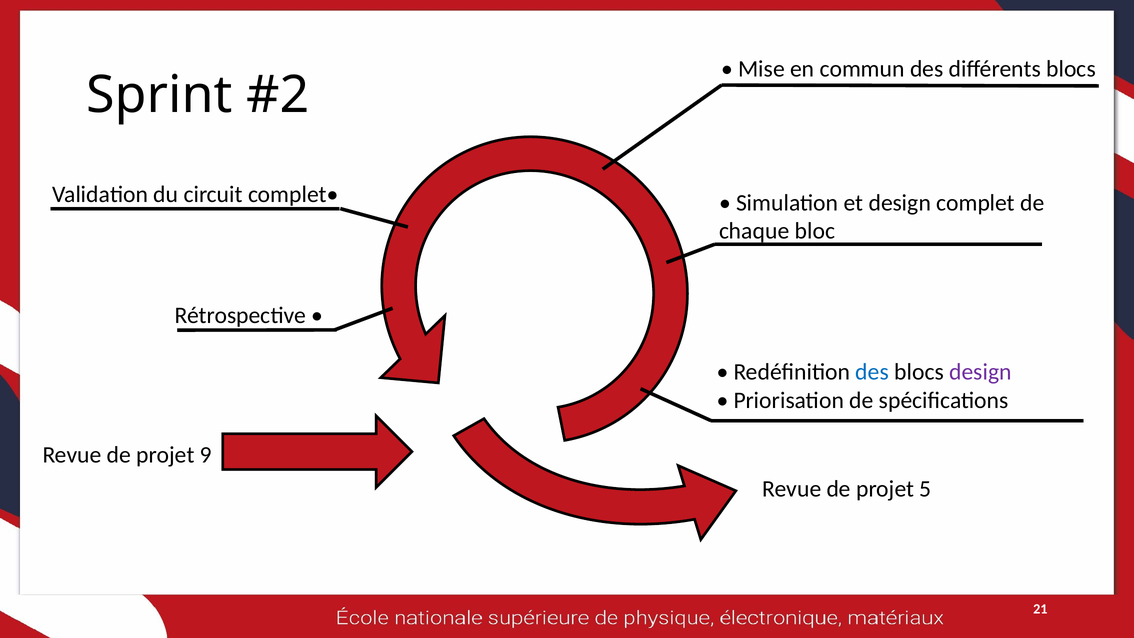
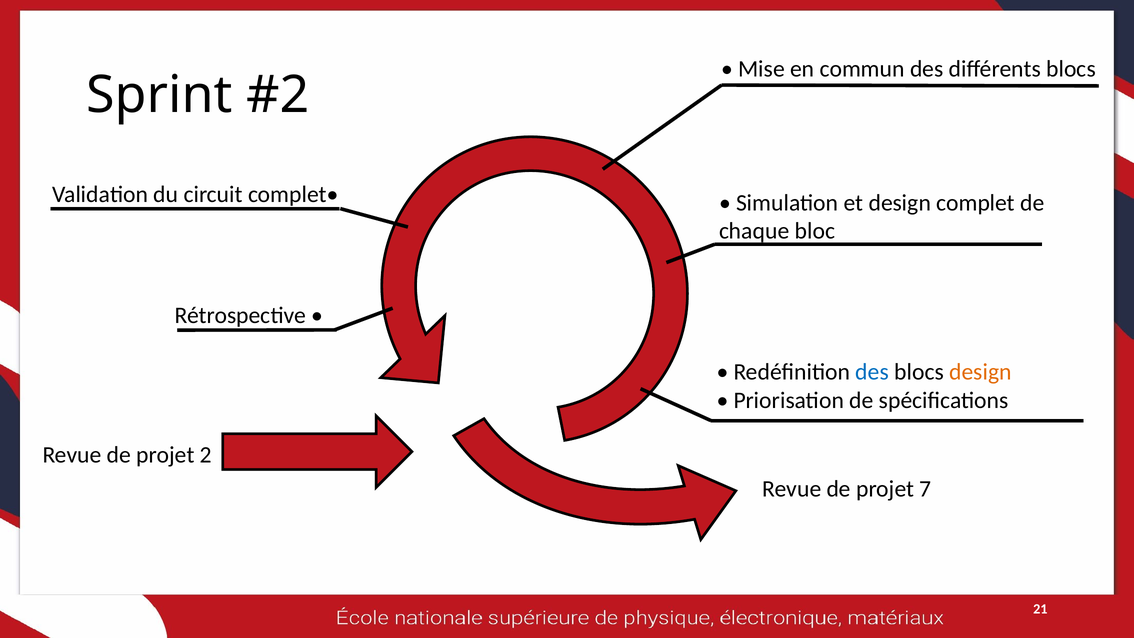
design at (980, 372) colour: purple -> orange
9: 9 -> 2
5: 5 -> 7
